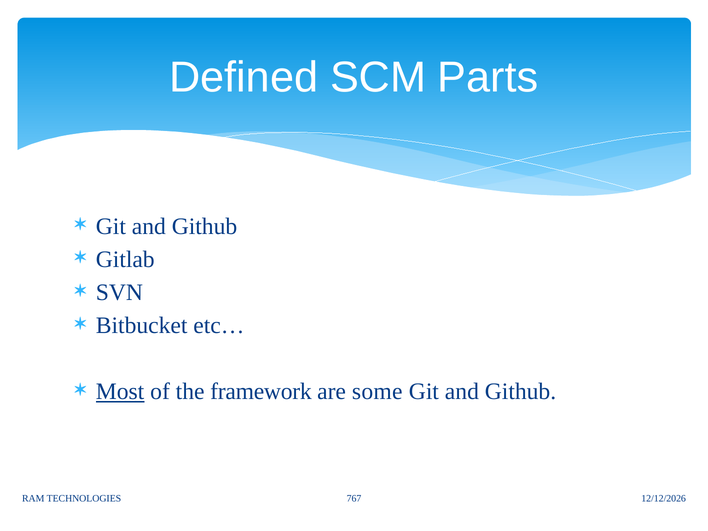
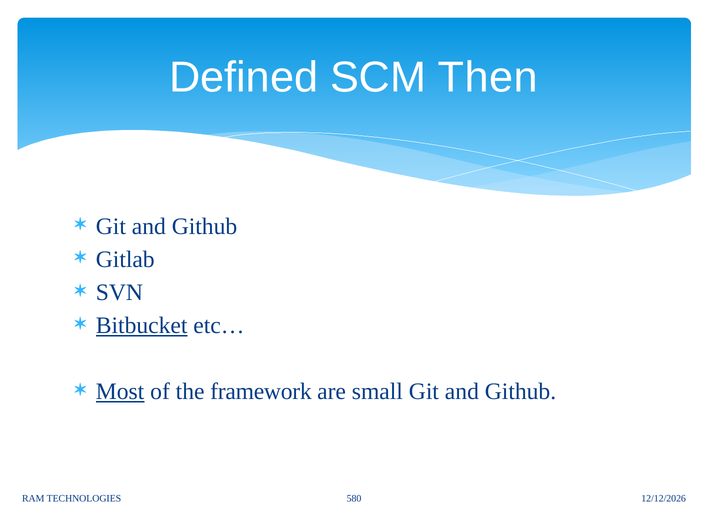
Parts: Parts -> Then
Bitbucket underline: none -> present
some: some -> small
767: 767 -> 580
